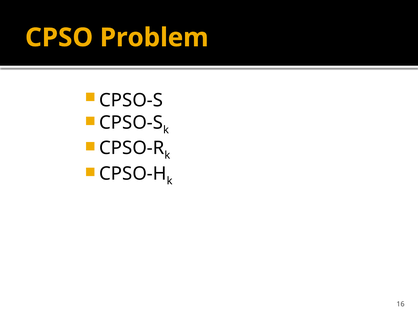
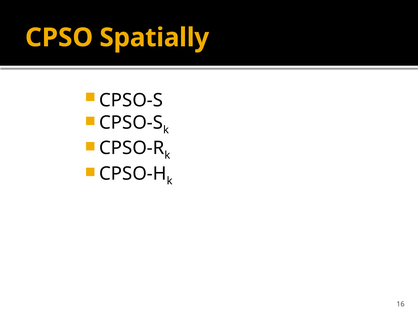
Problem: Problem -> Spatially
